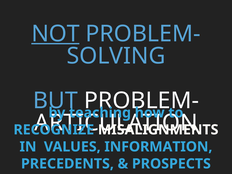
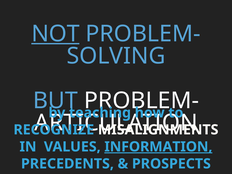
INFORMATION underline: none -> present
